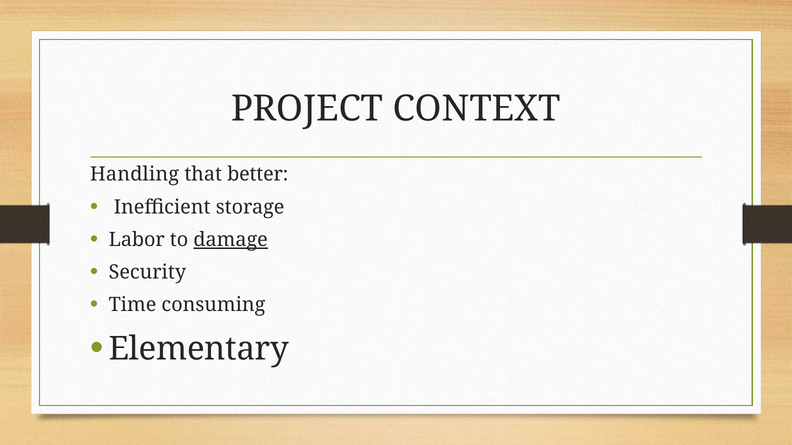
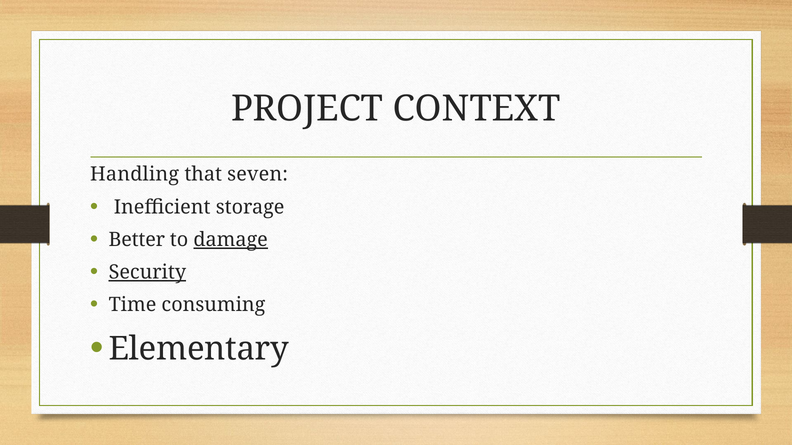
better: better -> seven
Labor: Labor -> Better
Security underline: none -> present
